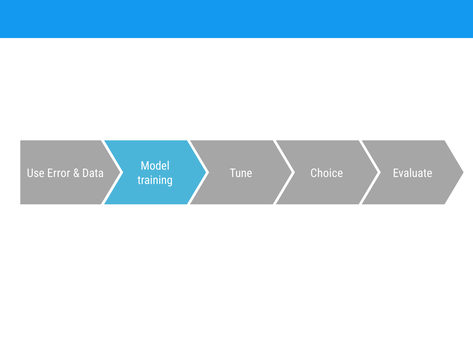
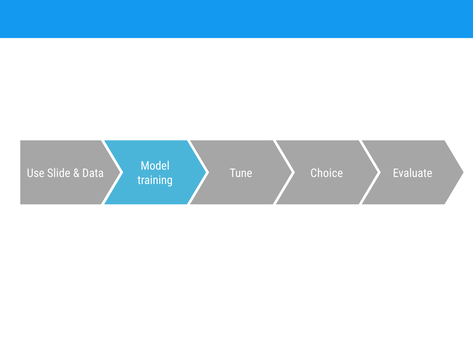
Error: Error -> Slide
